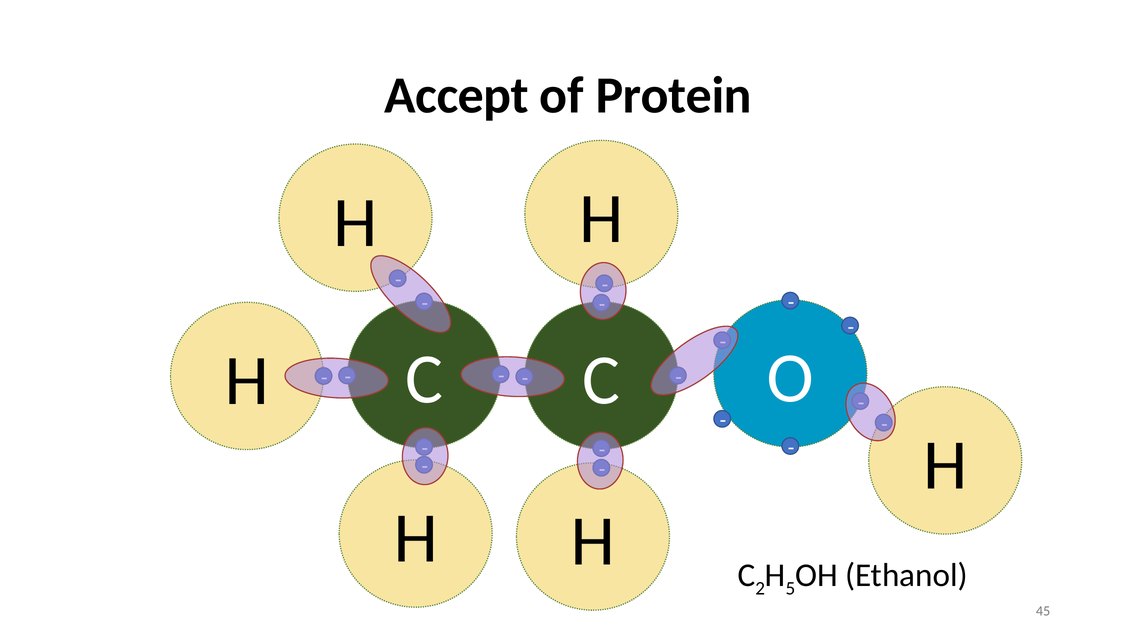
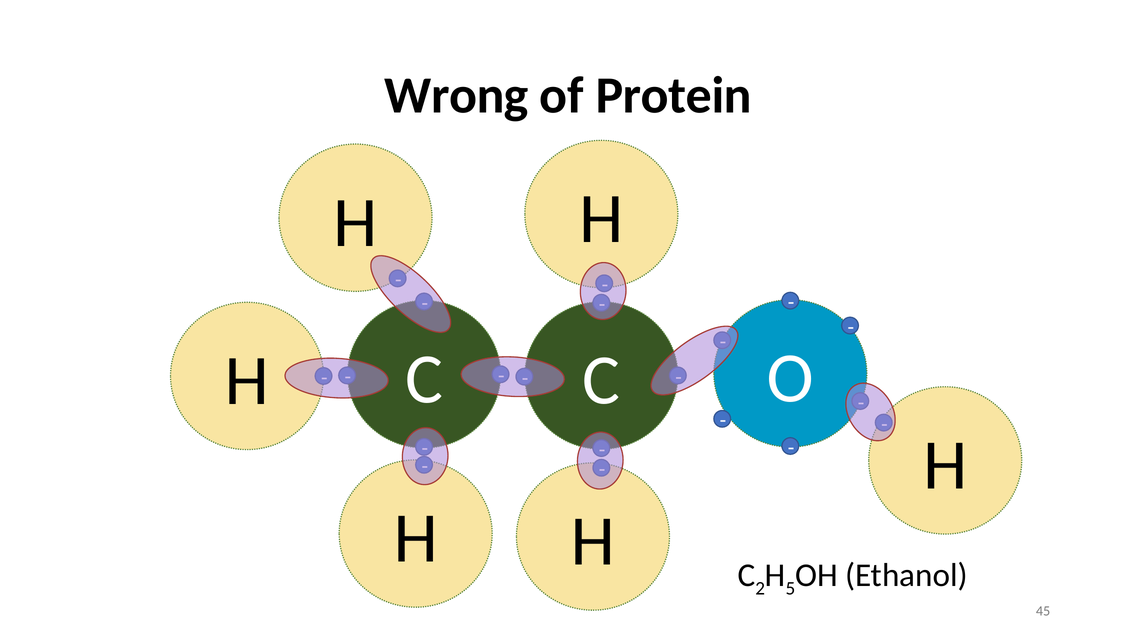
Accept: Accept -> Wrong
